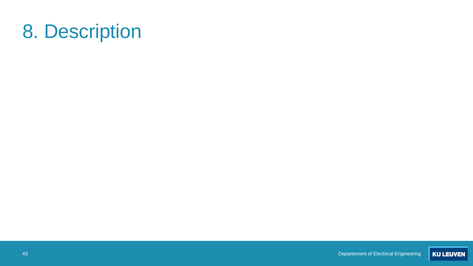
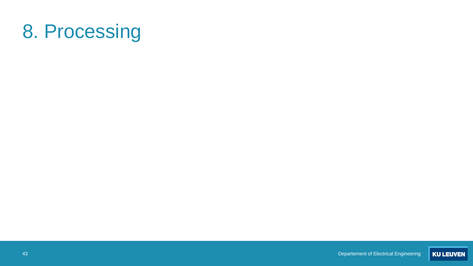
Description: Description -> Processing
